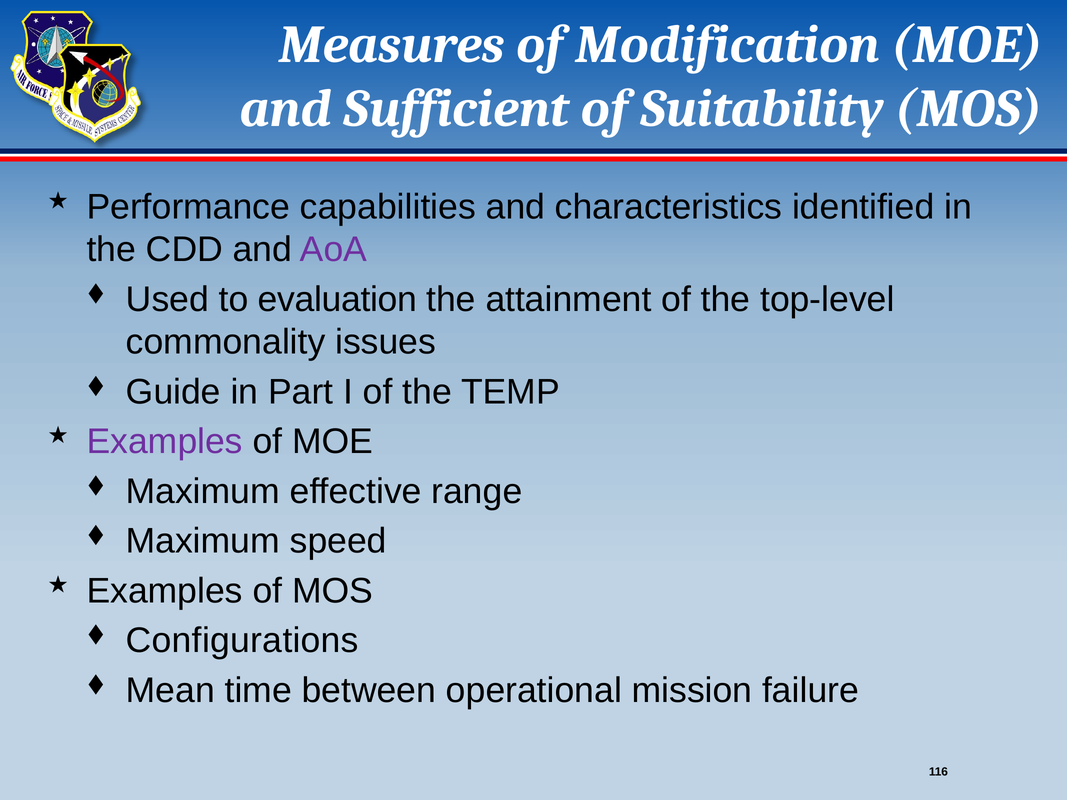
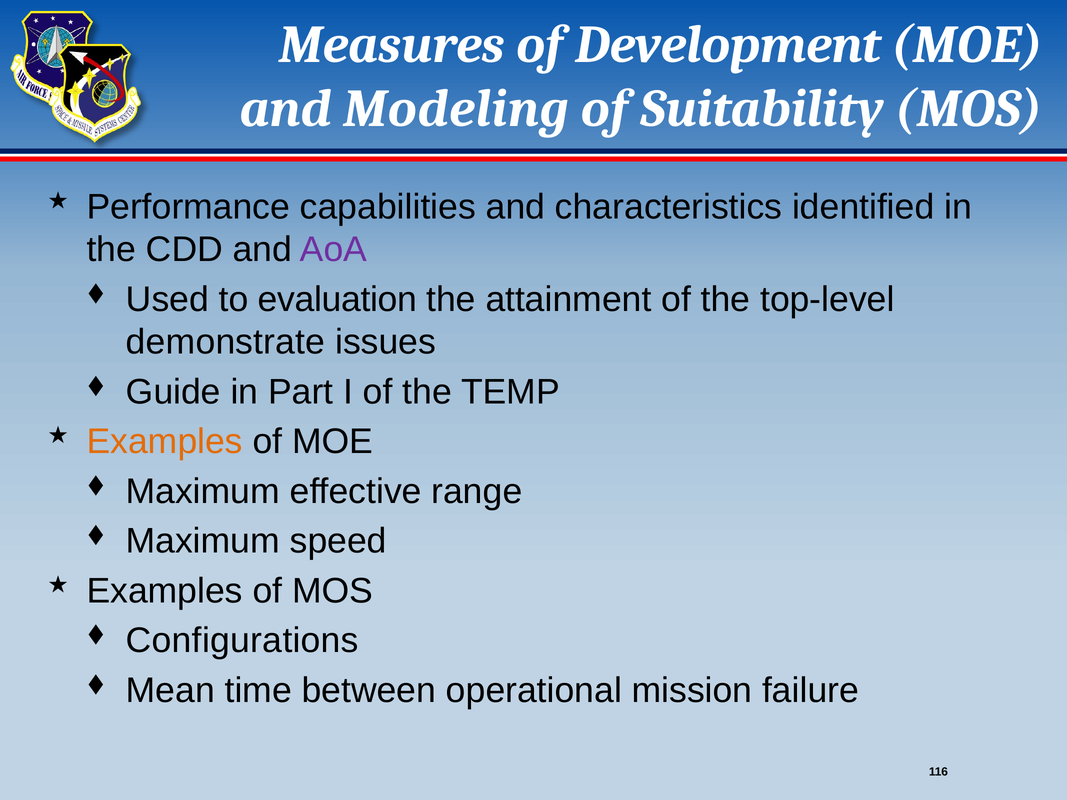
Modification: Modification -> Development
Sufficient: Sufficient -> Modeling
commonality: commonality -> demonstrate
Examples at (165, 442) colour: purple -> orange
